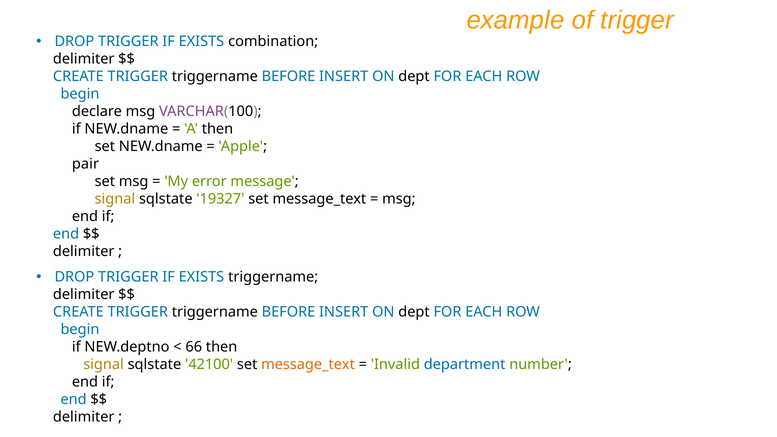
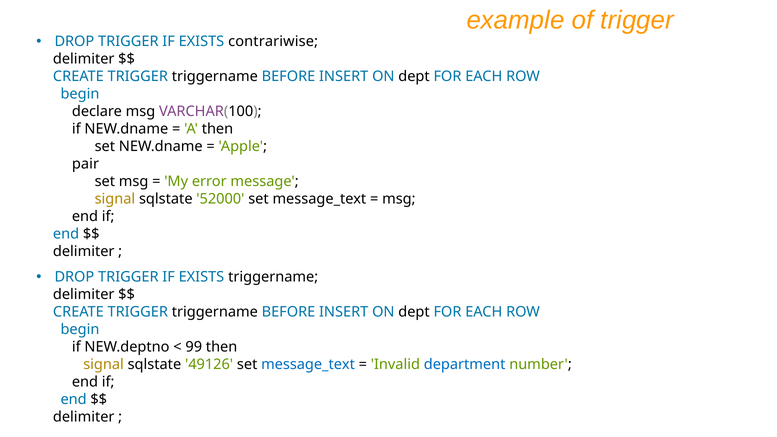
combination: combination -> contrariwise
19327: 19327 -> 52000
66: 66 -> 99
42100: 42100 -> 49126
message_text at (308, 364) colour: orange -> blue
